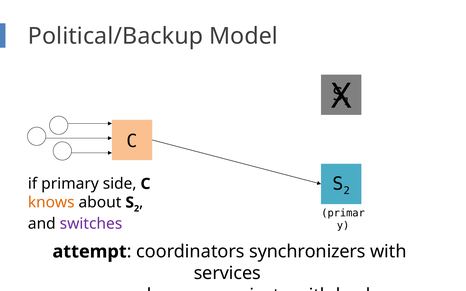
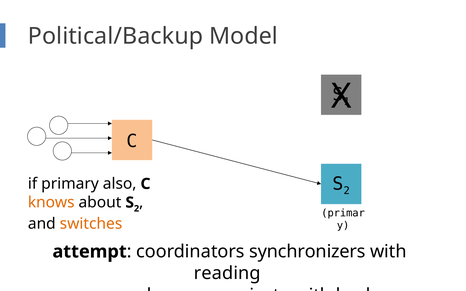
side: side -> also
switches colour: purple -> orange
services: services -> reading
